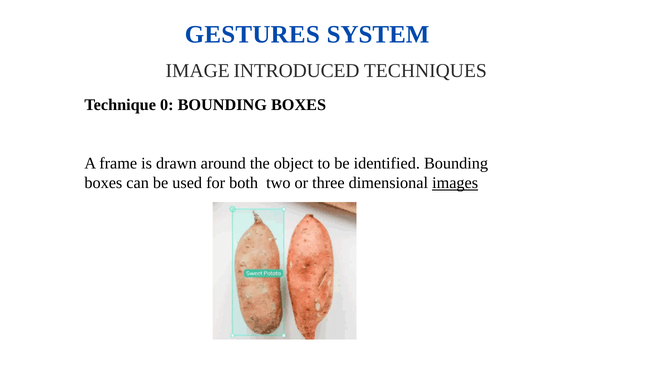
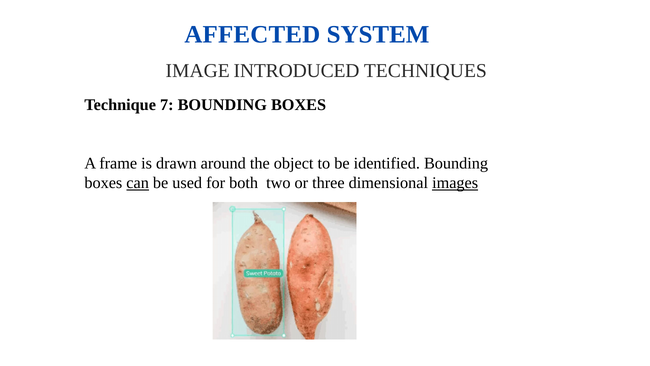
GESTURES: GESTURES -> AFFECTED
0: 0 -> 7
can underline: none -> present
